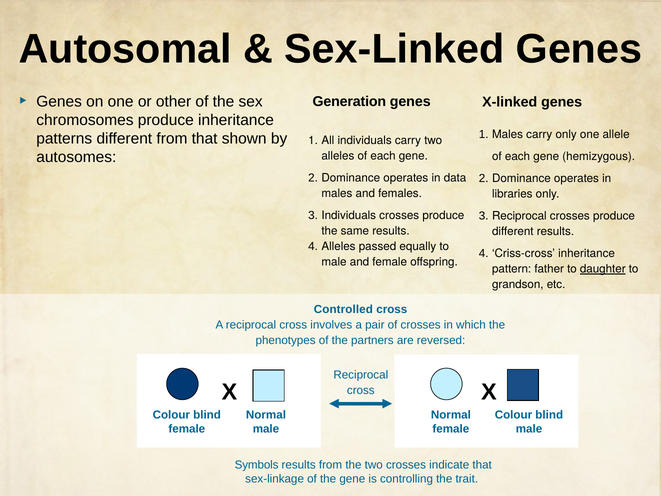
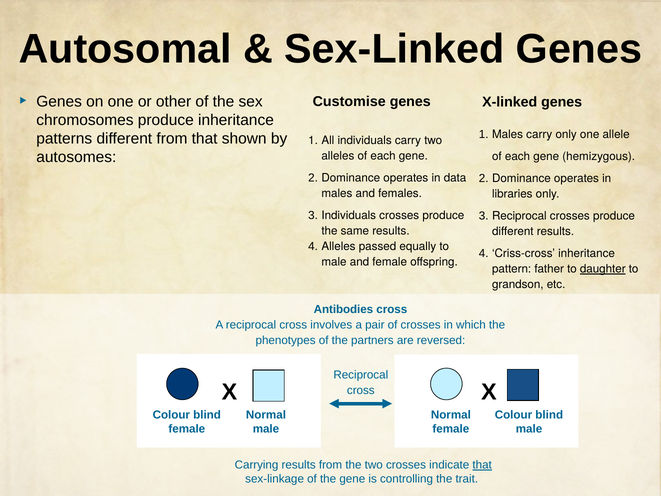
Generation: Generation -> Customise
Controlled: Controlled -> Antibodies
Symbols: Symbols -> Carrying
that at (482, 465) underline: none -> present
